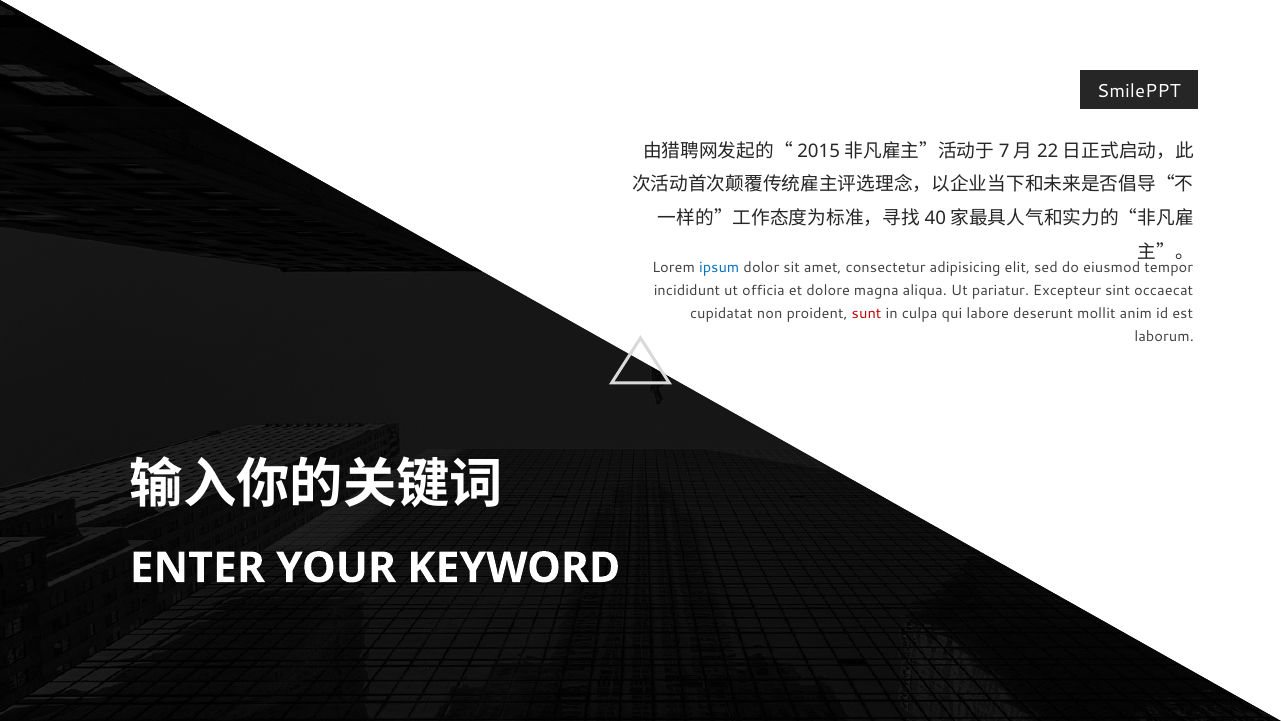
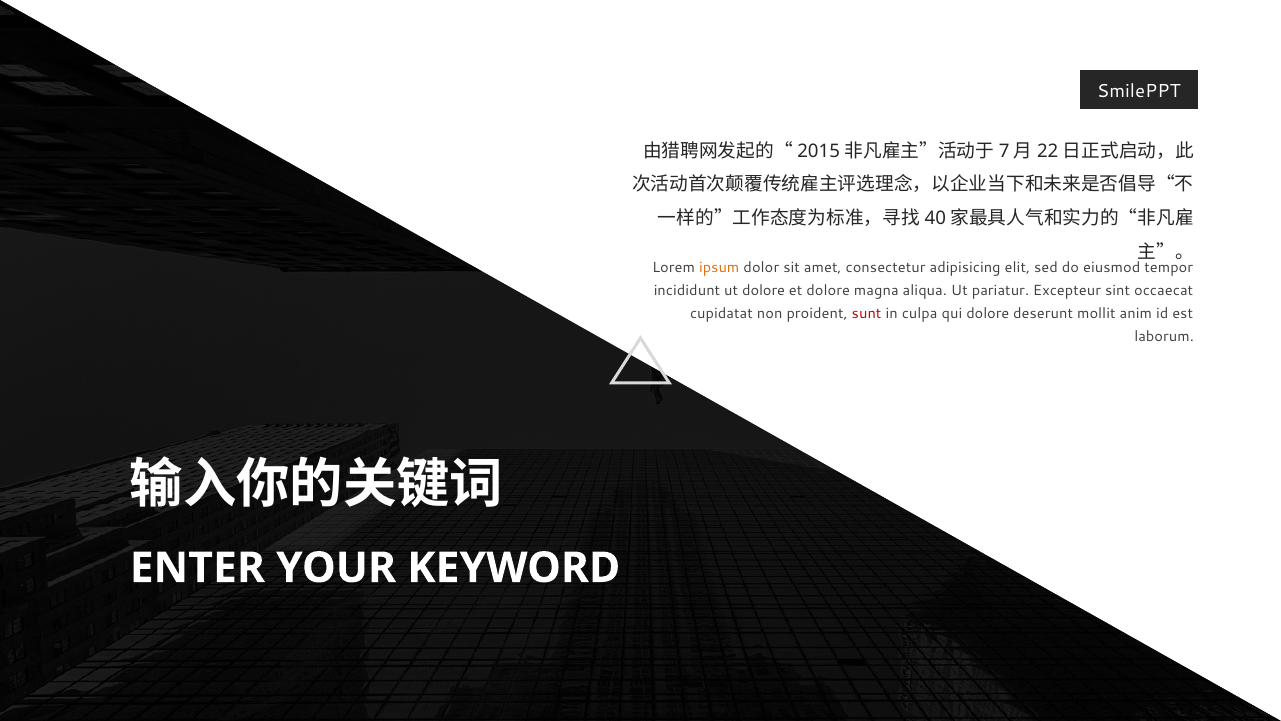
ipsum colour: blue -> orange
ut officia: officia -> dolore
qui labore: labore -> dolore
